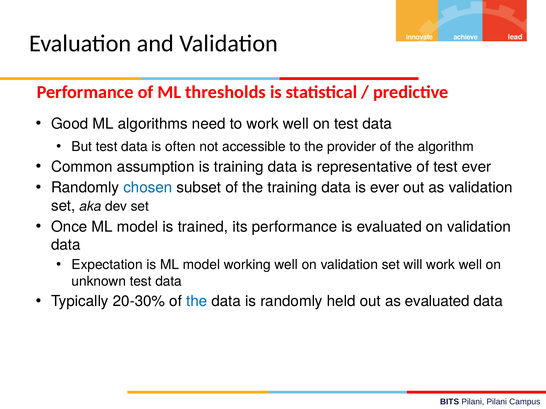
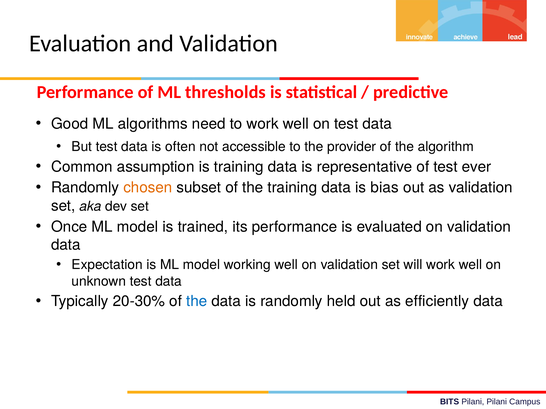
chosen colour: blue -> orange
is ever: ever -> bias
as evaluated: evaluated -> efficiently
